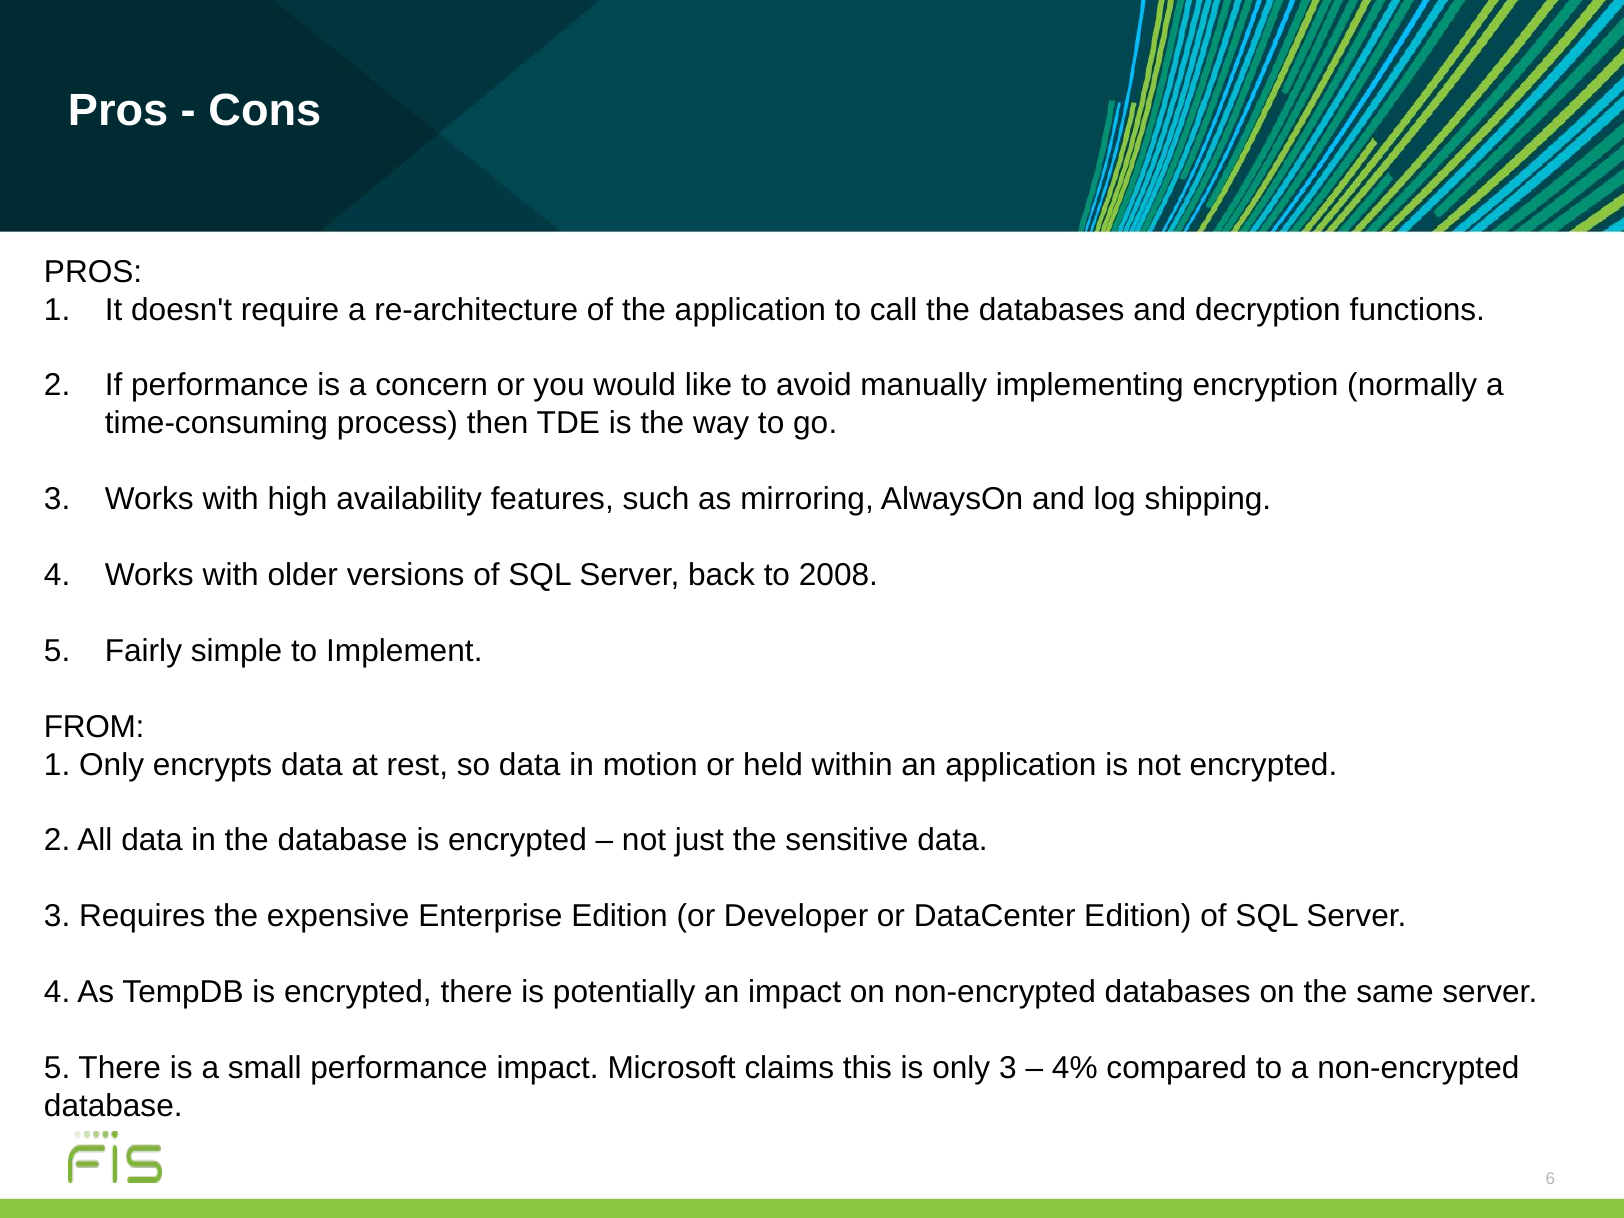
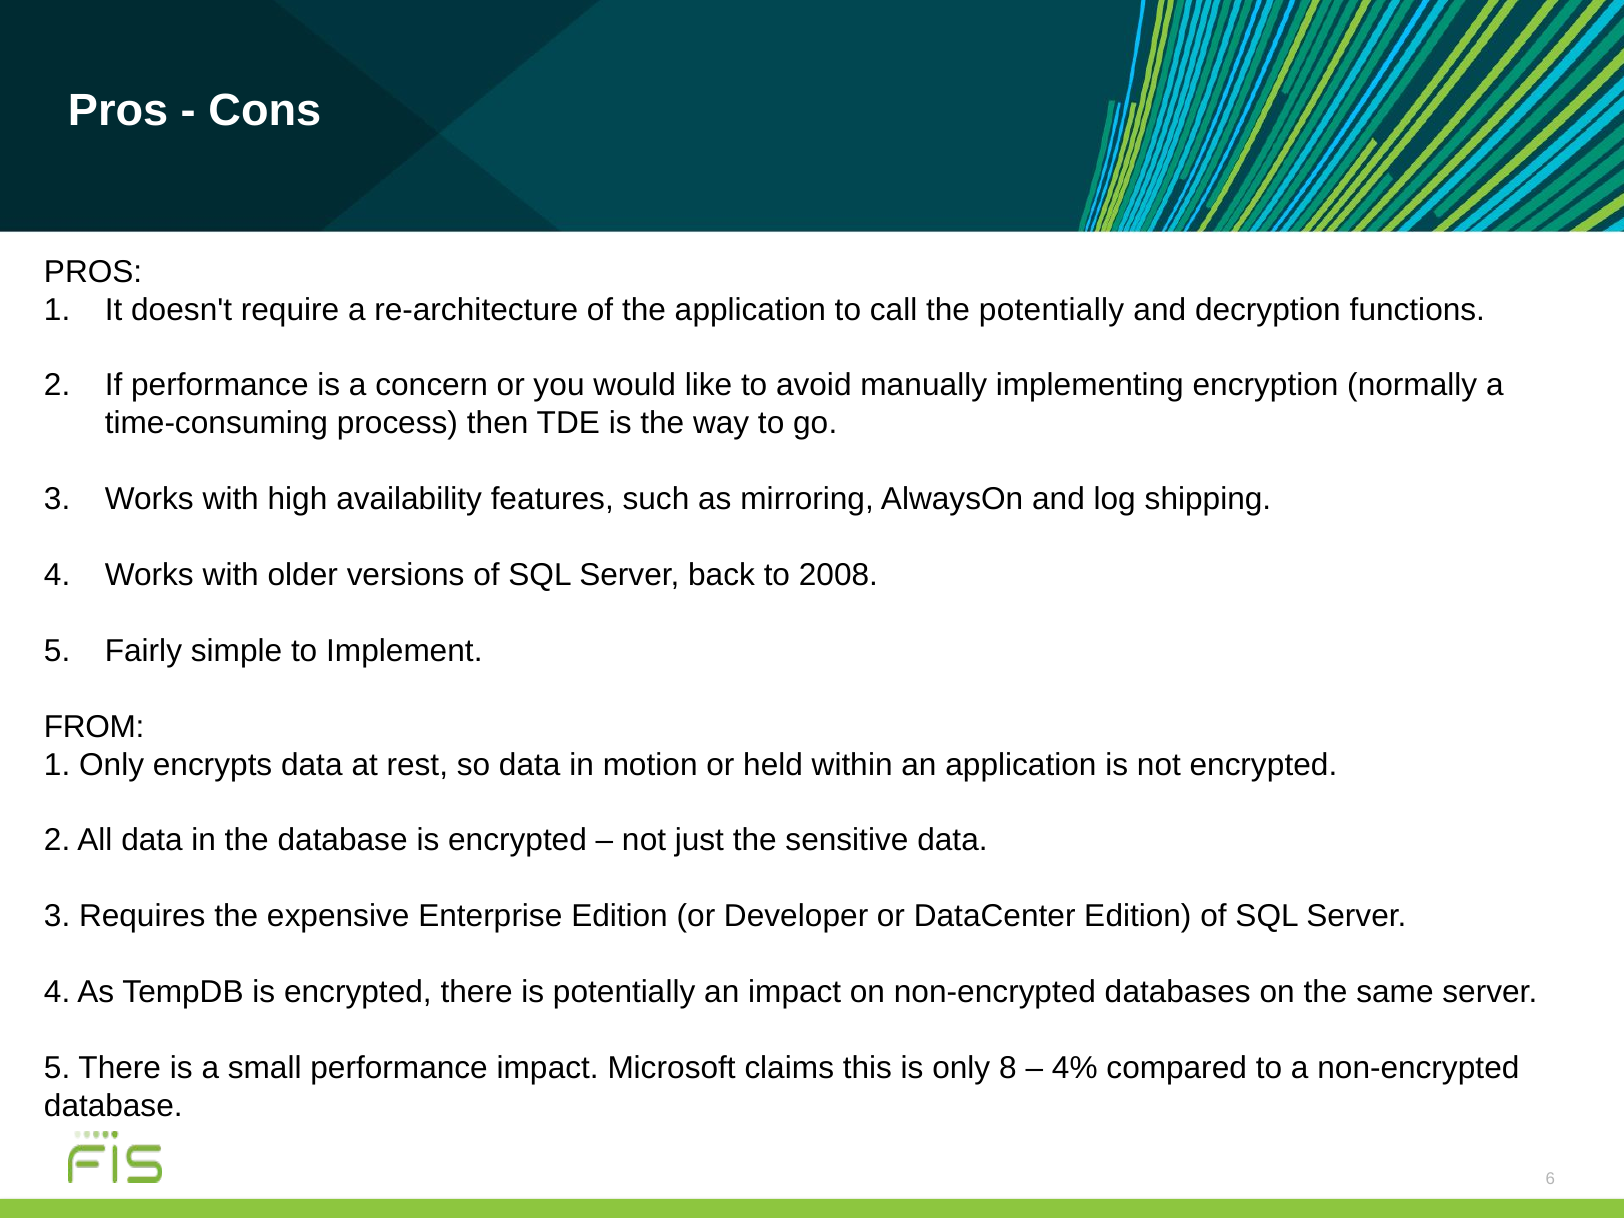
the databases: databases -> potentially
only 3: 3 -> 8
